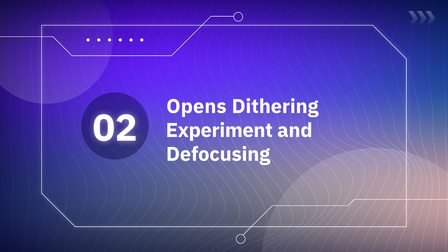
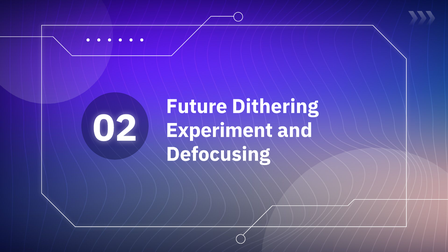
Opens: Opens -> Future
